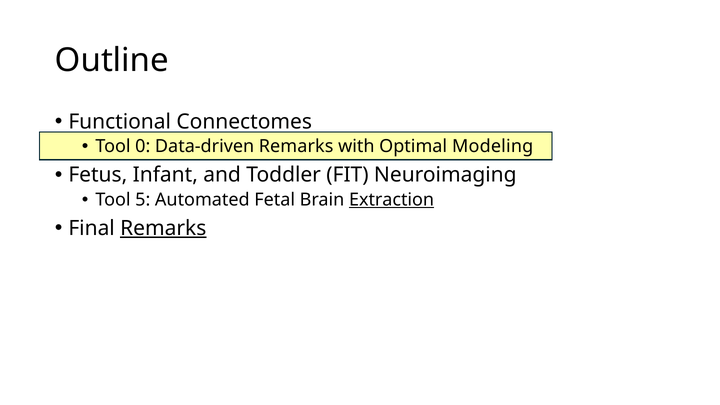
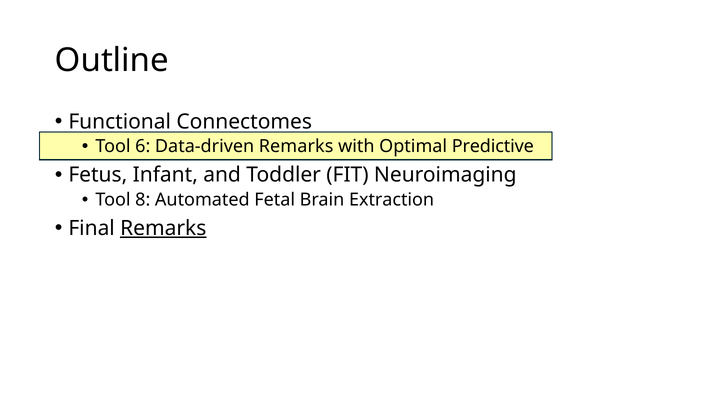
0: 0 -> 6
Modeling: Modeling -> Predictive
5: 5 -> 8
Extraction underline: present -> none
